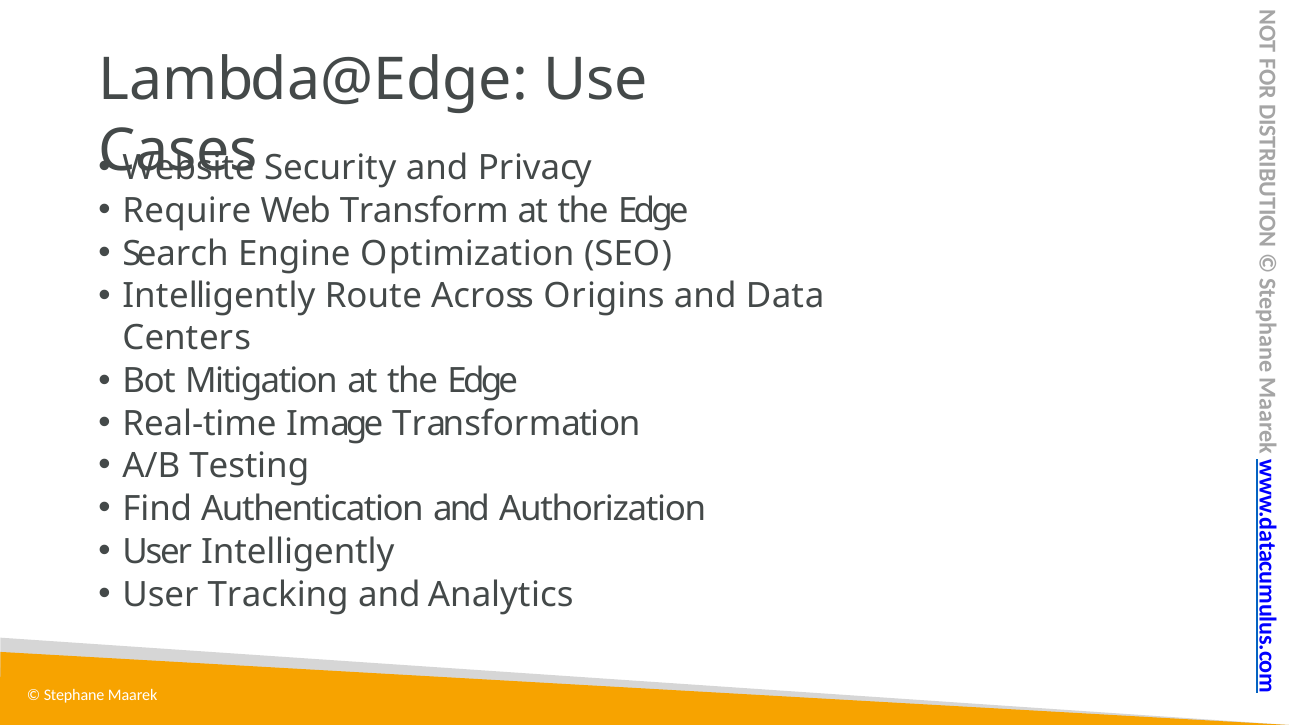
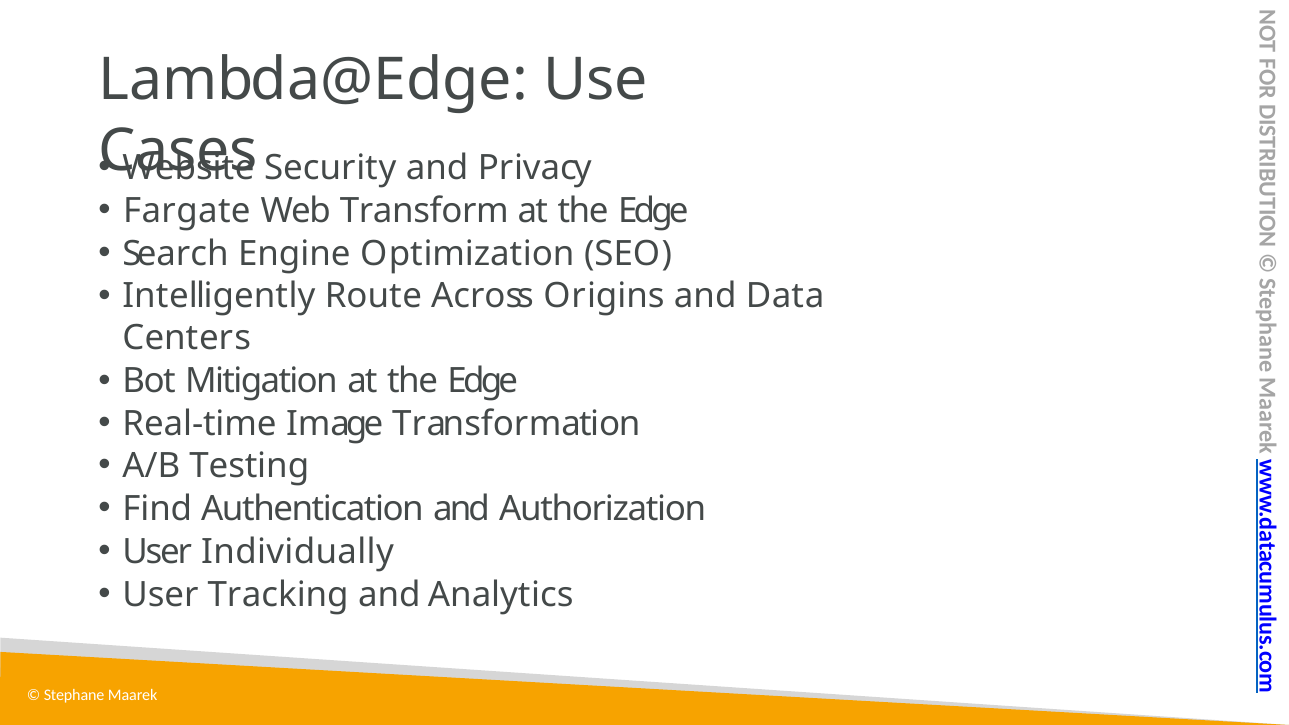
Require: Require -> Fargate
User Intelligently: Intelligently -> Individually
